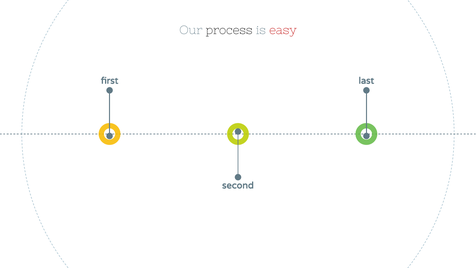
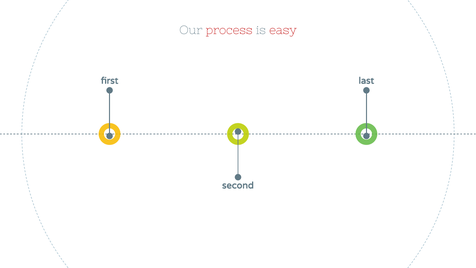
process colour: black -> red
